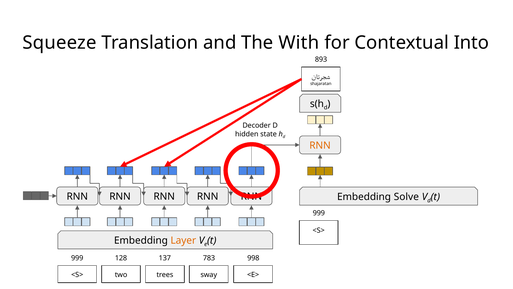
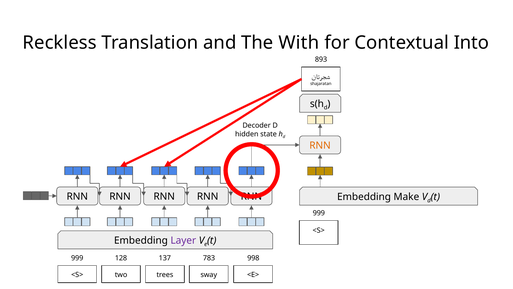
Squeeze: Squeeze -> Reckless
Solve: Solve -> Make
Layer colour: orange -> purple
